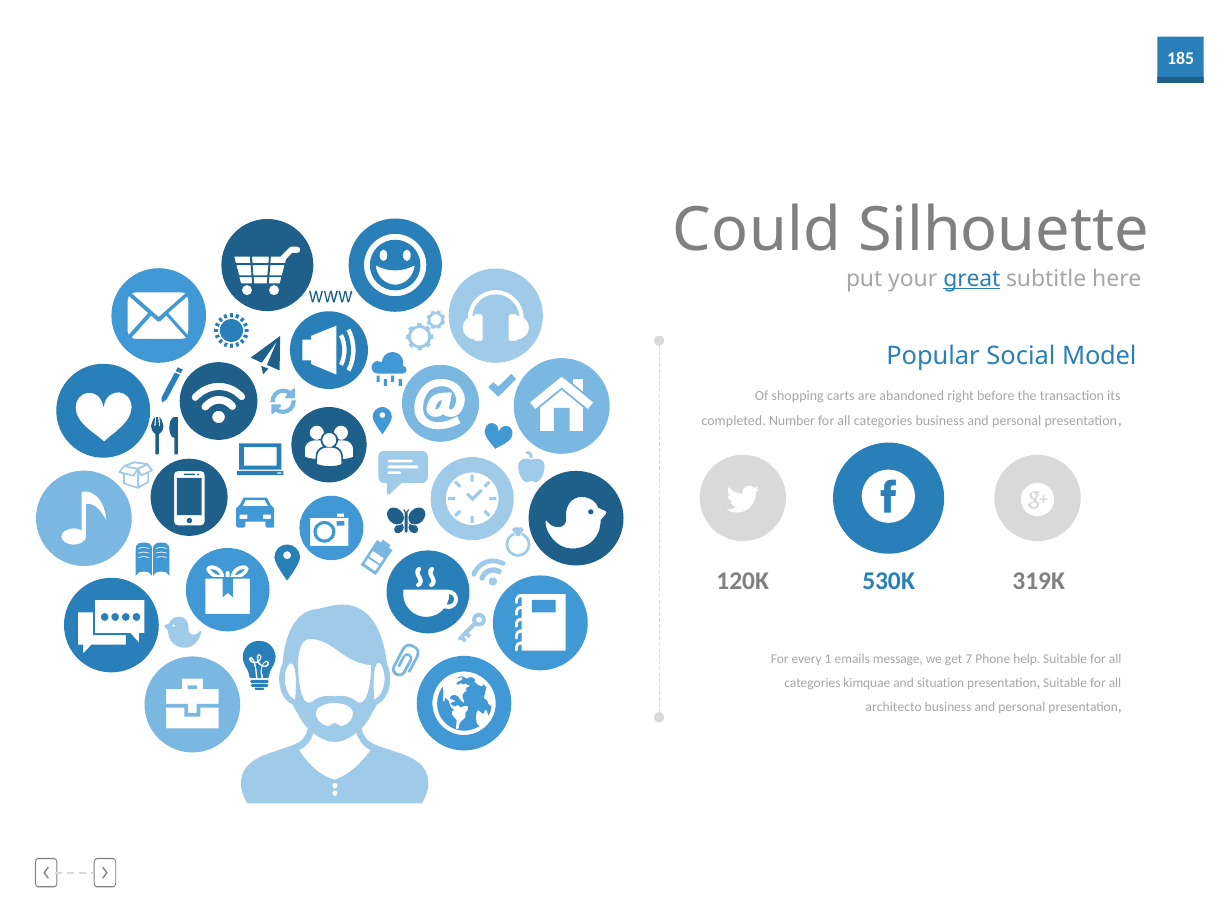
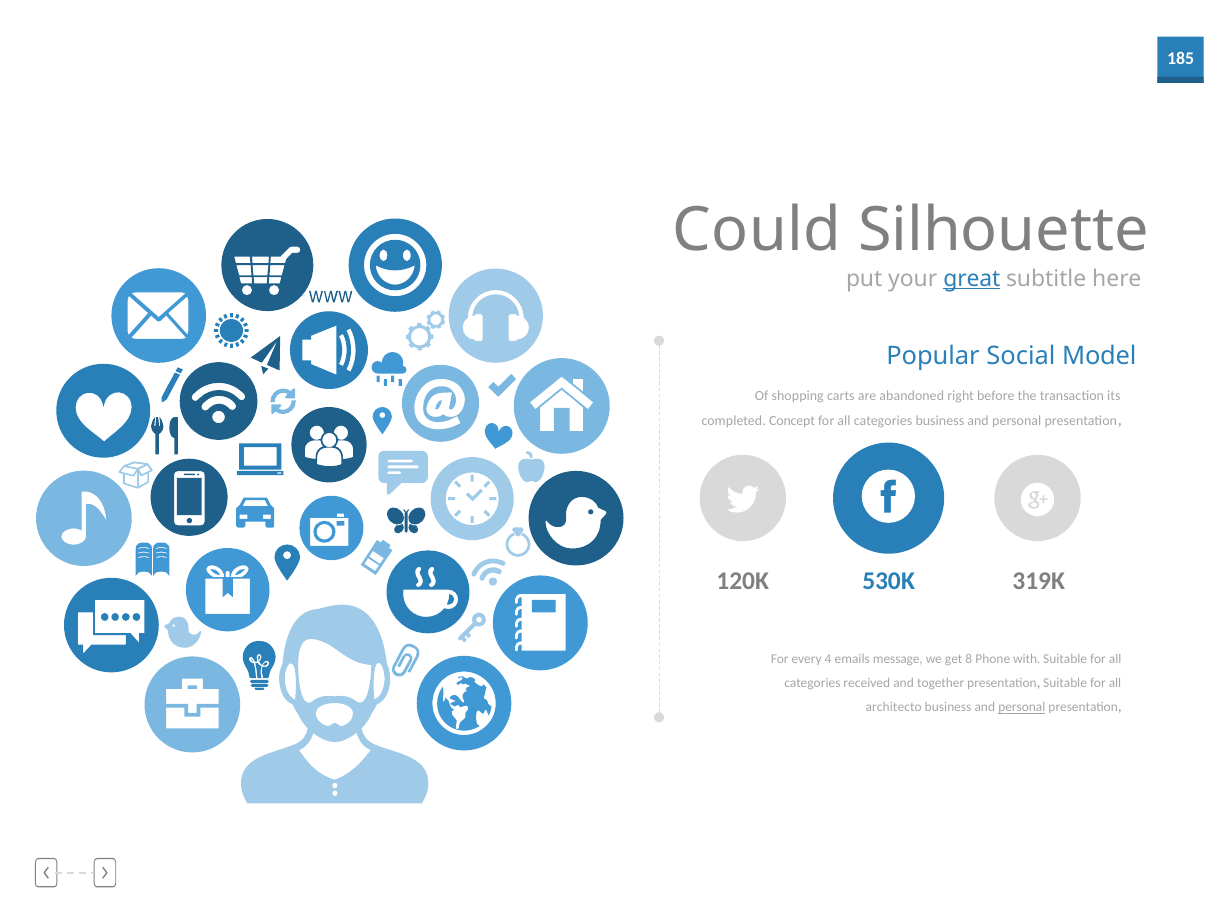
Number: Number -> Concept
1: 1 -> 4
7: 7 -> 8
help: help -> with
kimquae: kimquae -> received
situation: situation -> together
personal at (1022, 707) underline: none -> present
